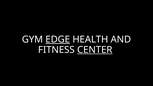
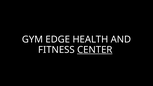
EDGE underline: present -> none
